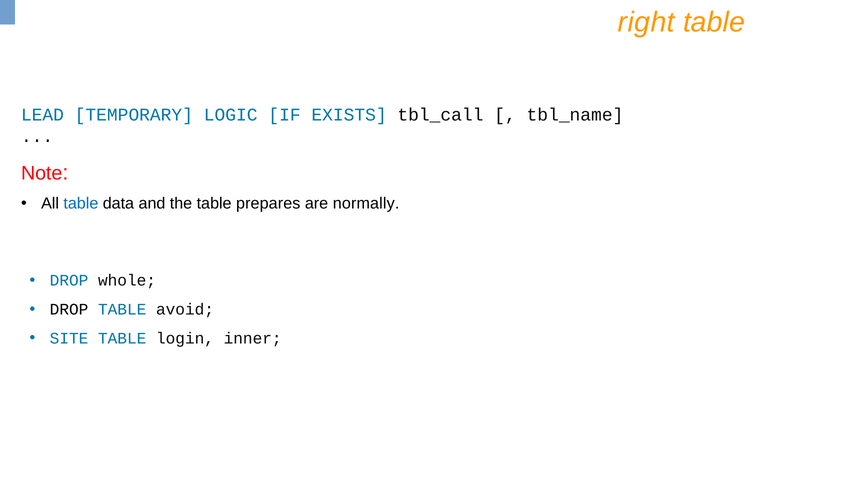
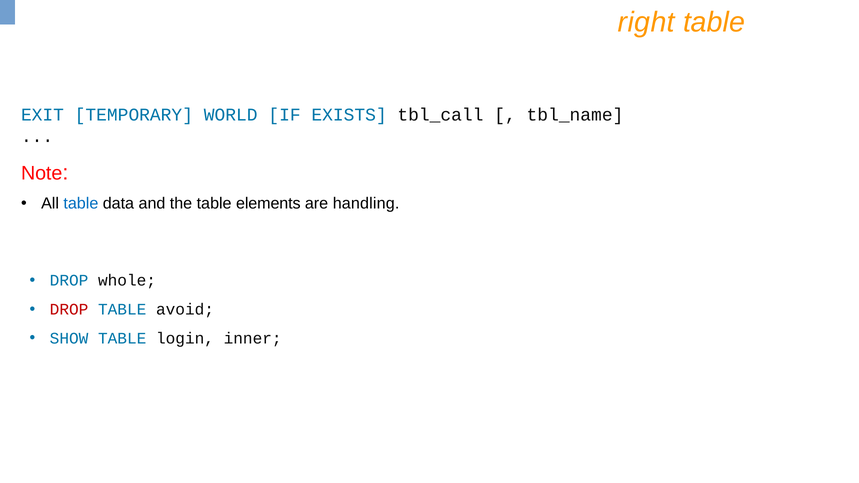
LEAD: LEAD -> EXIT
LOGIC: LOGIC -> WORLD
prepares: prepares -> elements
normally: normally -> handling
DROP at (69, 310) colour: black -> red
SITE: SITE -> SHOW
